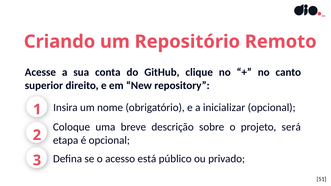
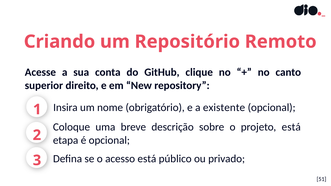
inicializar: inicializar -> existente
projeto será: será -> está
